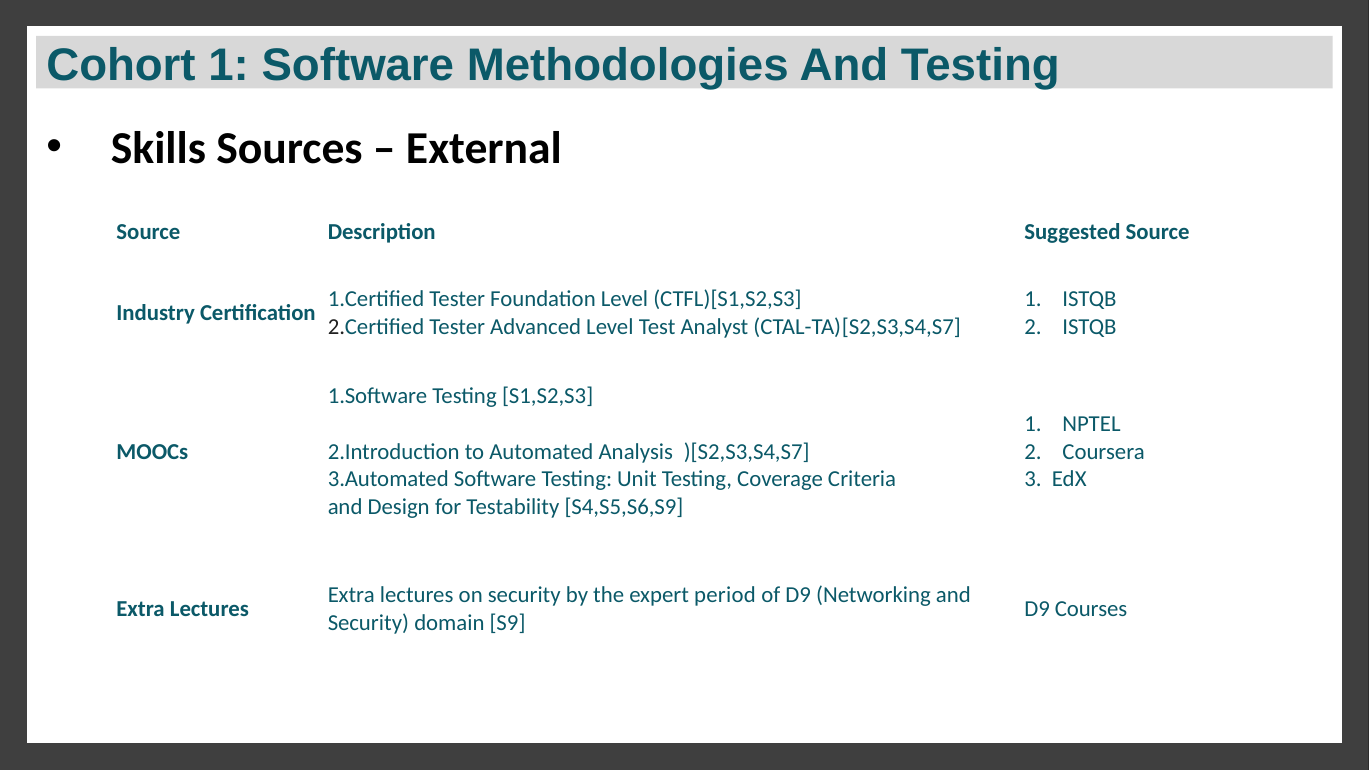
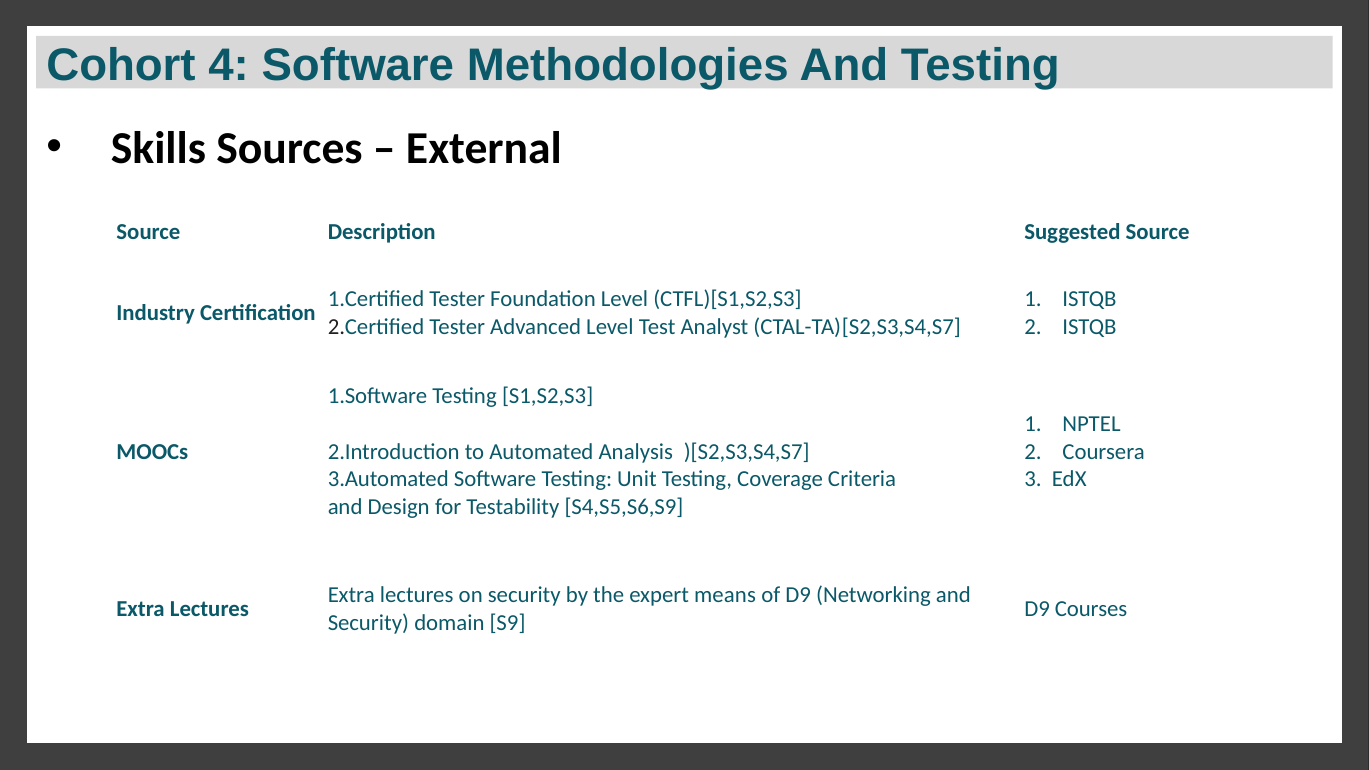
Cohort 1: 1 -> 4
period: period -> means
